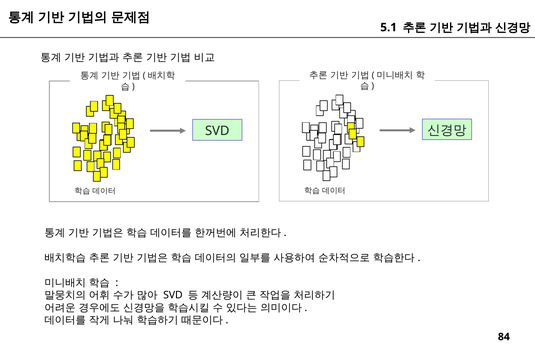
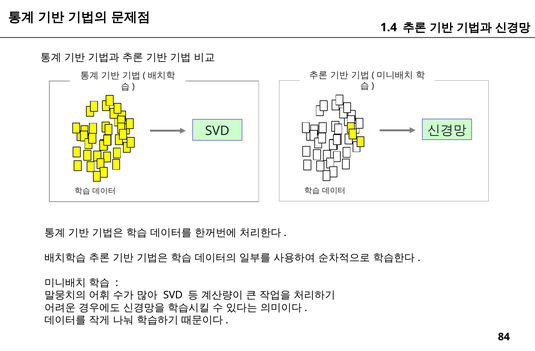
5.1: 5.1 -> 1.4
